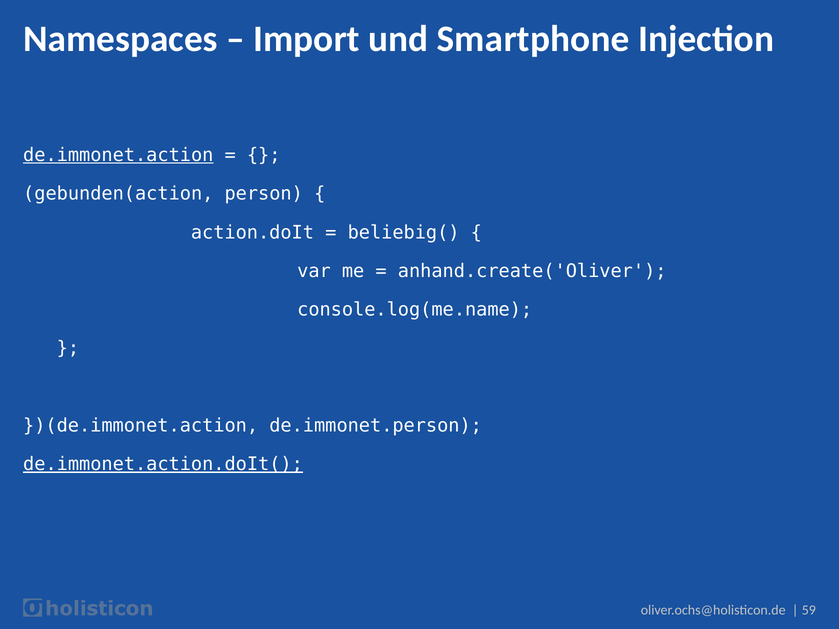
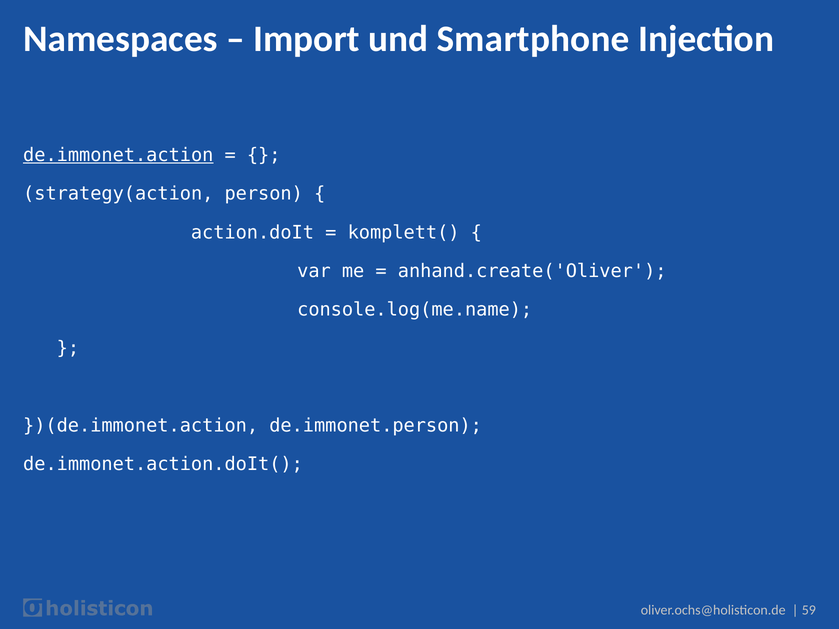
gebunden(action: gebunden(action -> strategy(action
beliebig(: beliebig( -> komplett(
de.immonet.action.doIt( underline: present -> none
